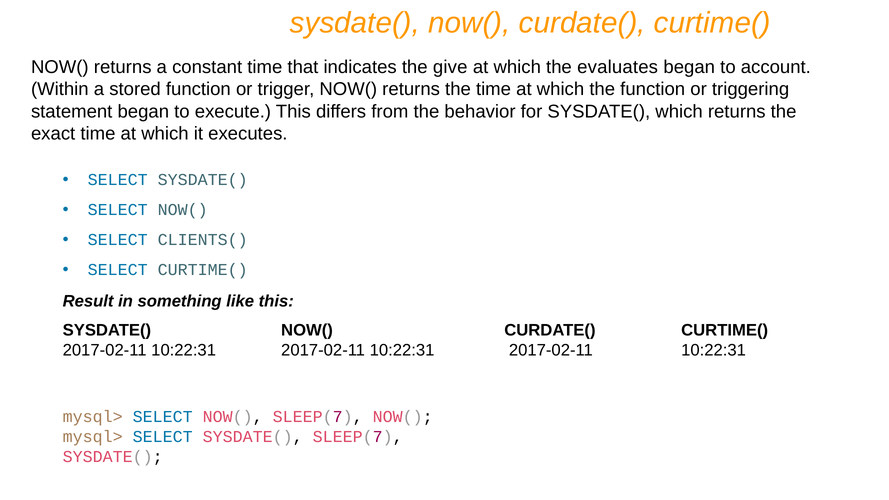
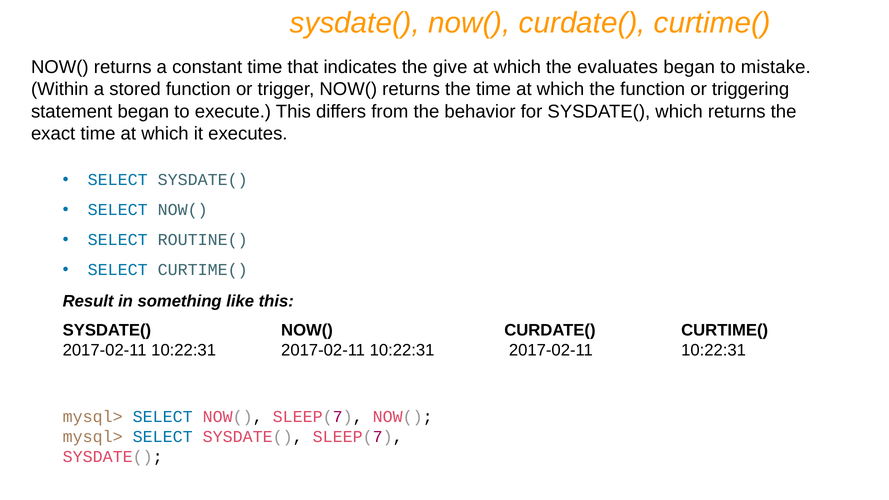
account: account -> mistake
CLIENTS(: CLIENTS( -> ROUTINE(
